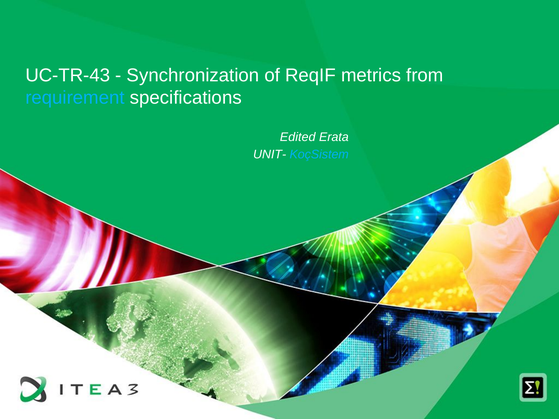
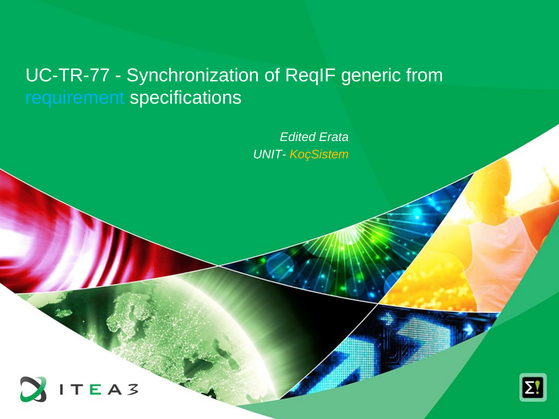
UC-TR-43: UC-TR-43 -> UC-TR-77
metrics: metrics -> generic
KoçSistem colour: light blue -> yellow
